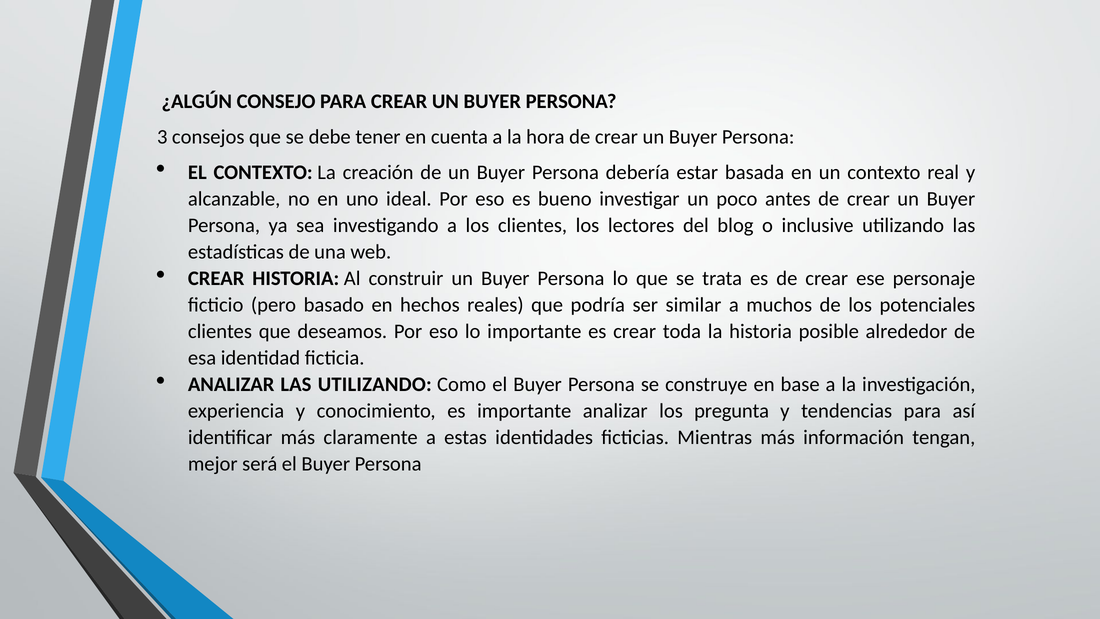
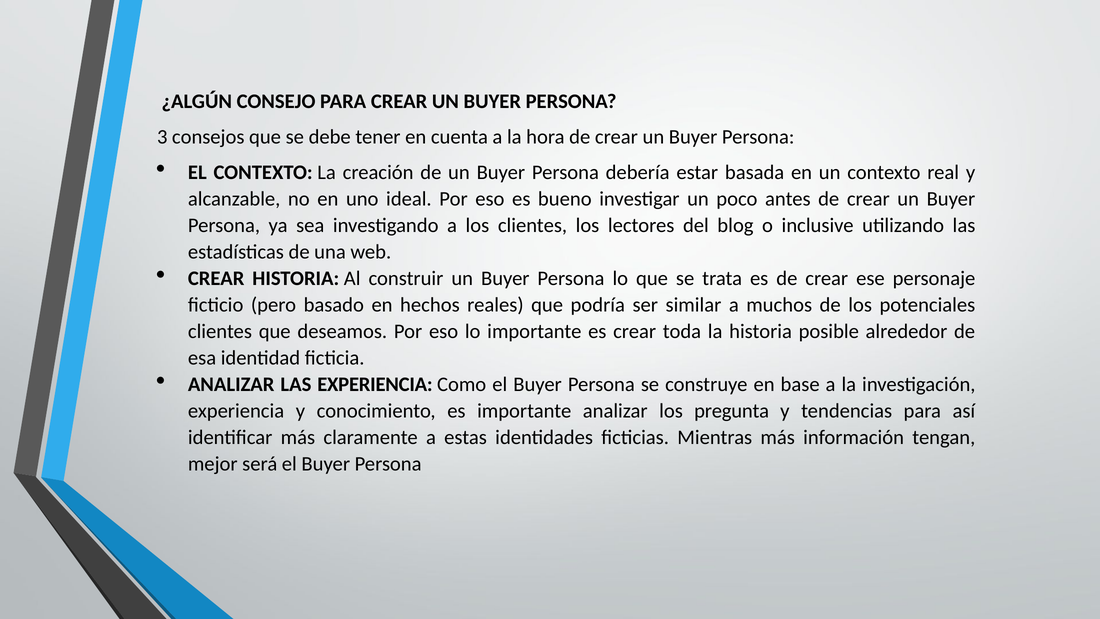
LAS UTILIZANDO: UTILIZANDO -> EXPERIENCIA
